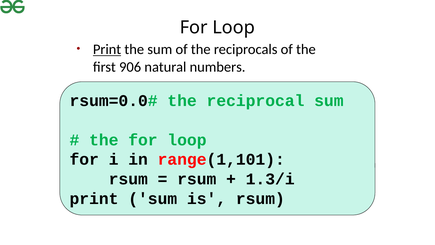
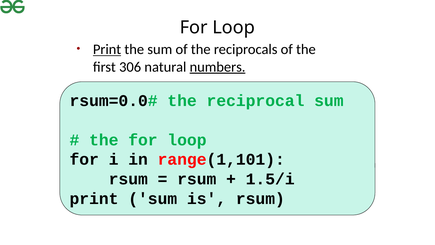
906: 906 -> 306
numbers underline: none -> present
1.3/i: 1.3/i -> 1.5/i
